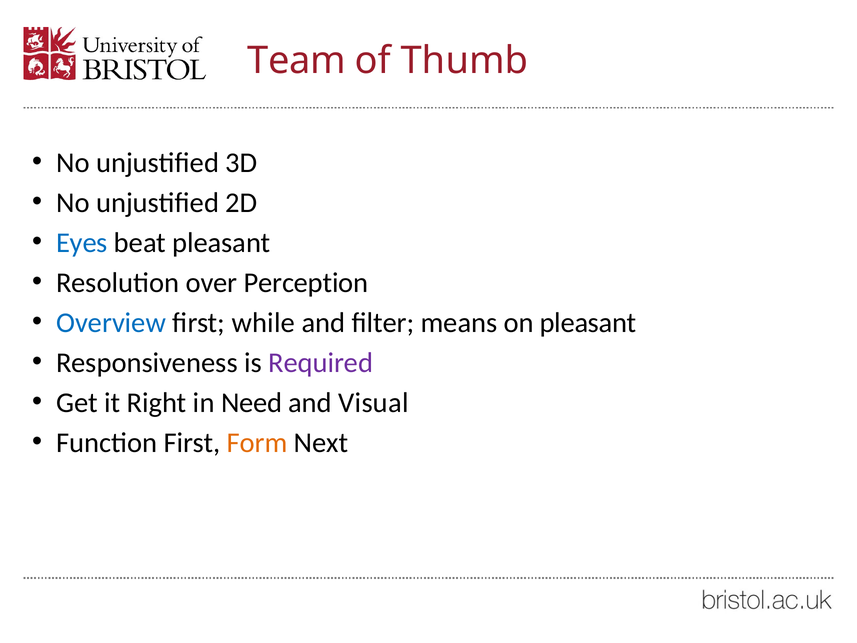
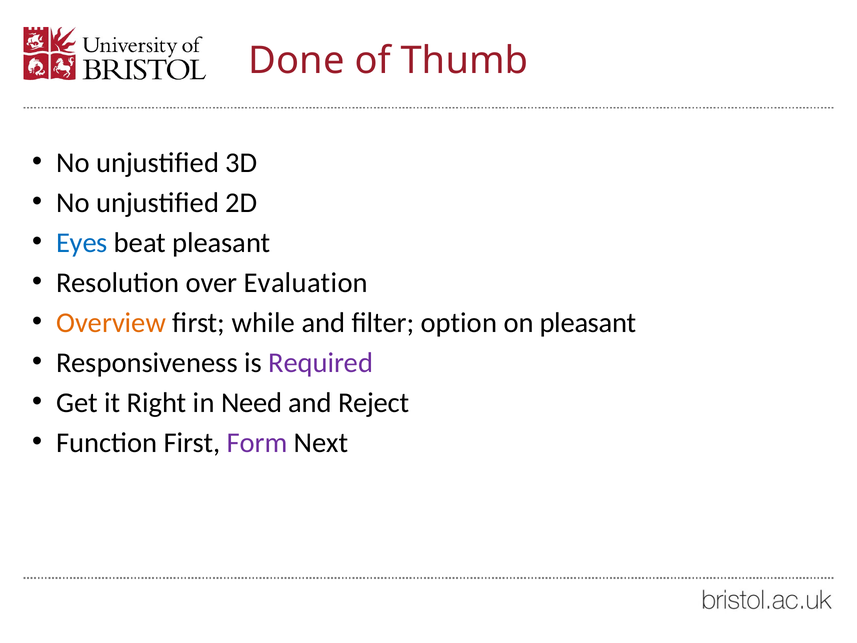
Team: Team -> Done
Perception: Perception -> Evaluation
Overview colour: blue -> orange
means: means -> option
Visual: Visual -> Reject
Form colour: orange -> purple
